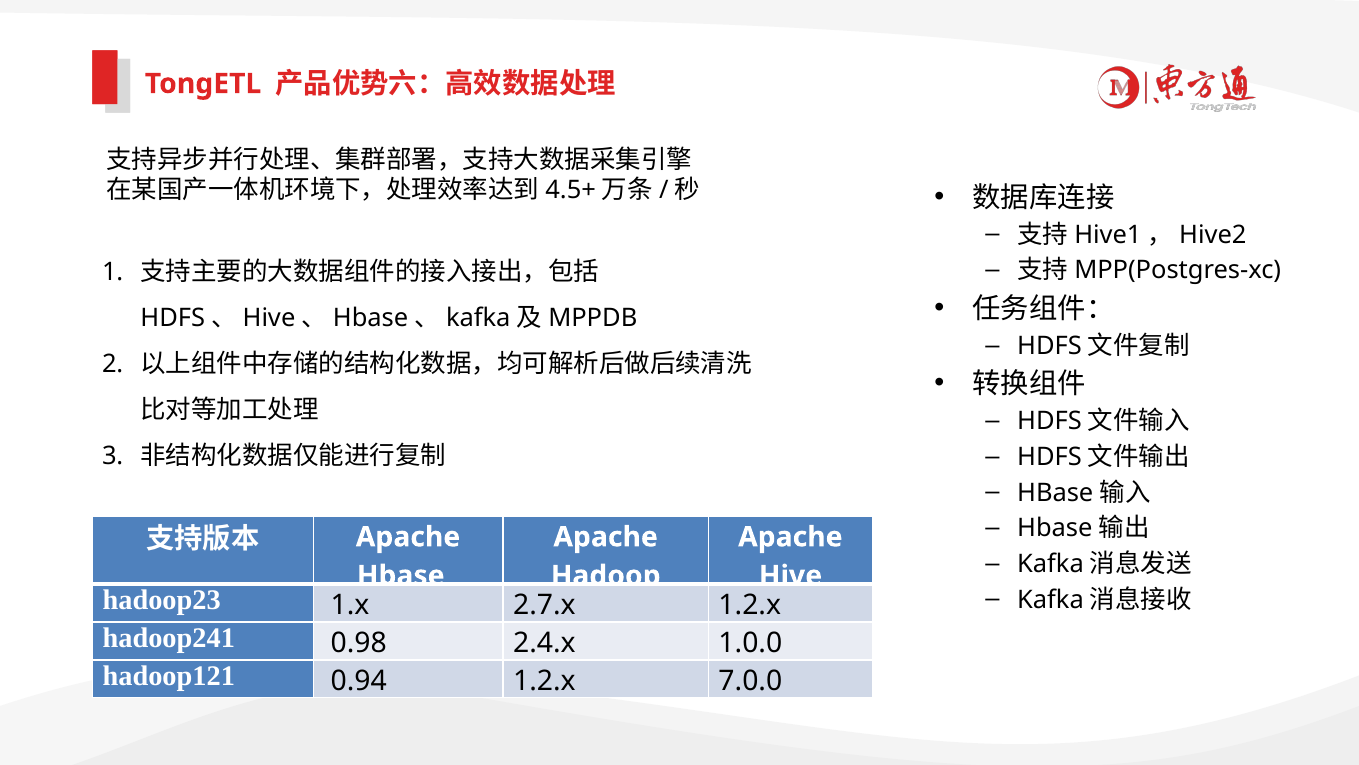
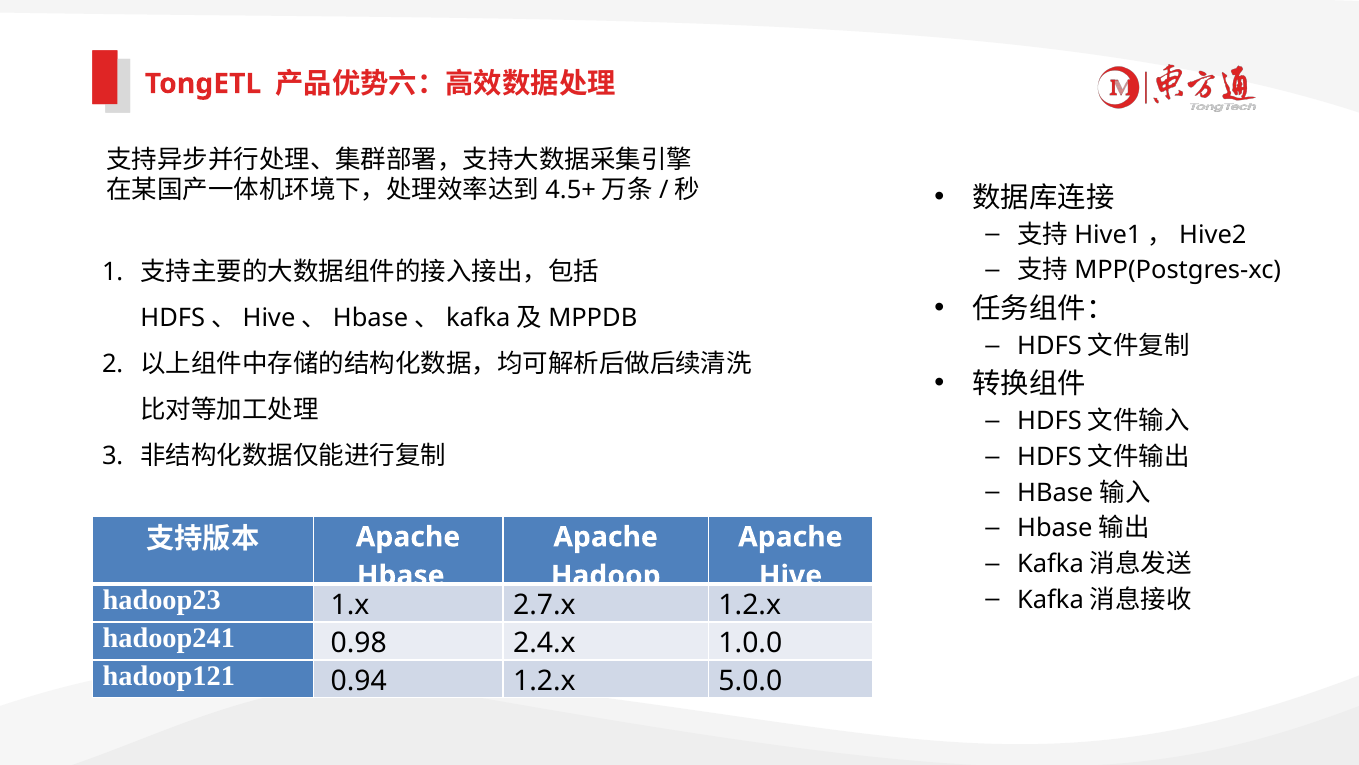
7.0.0: 7.0.0 -> 5.0.0
